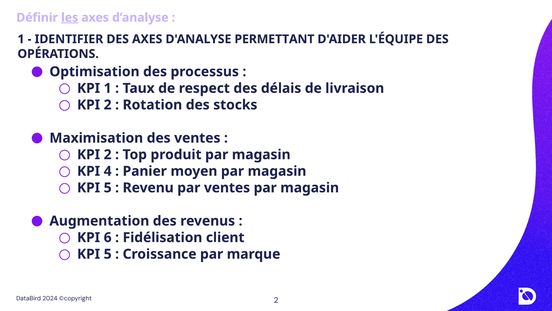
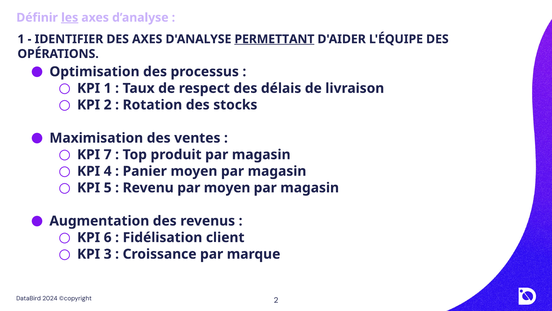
PERMETTANT underline: none -> present
2 at (108, 154): 2 -> 7
par ventes: ventes -> moyen
5 at (108, 254): 5 -> 3
